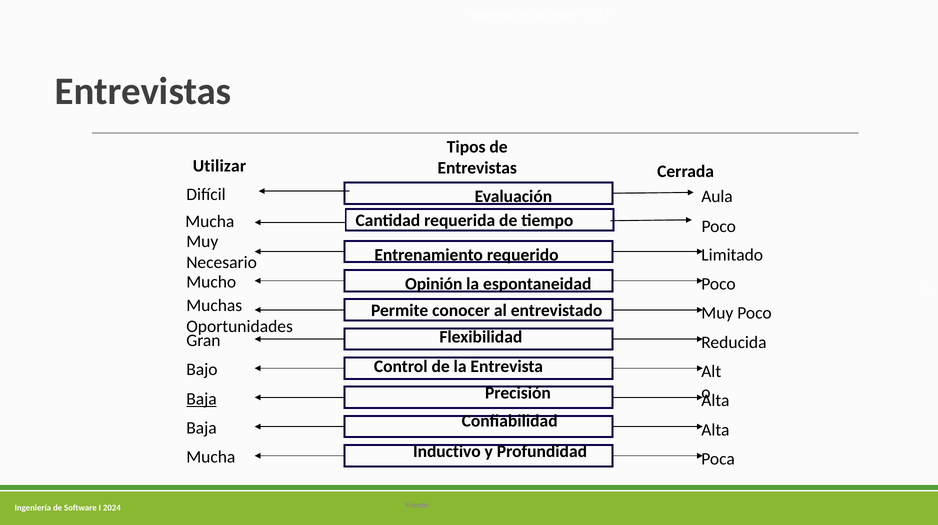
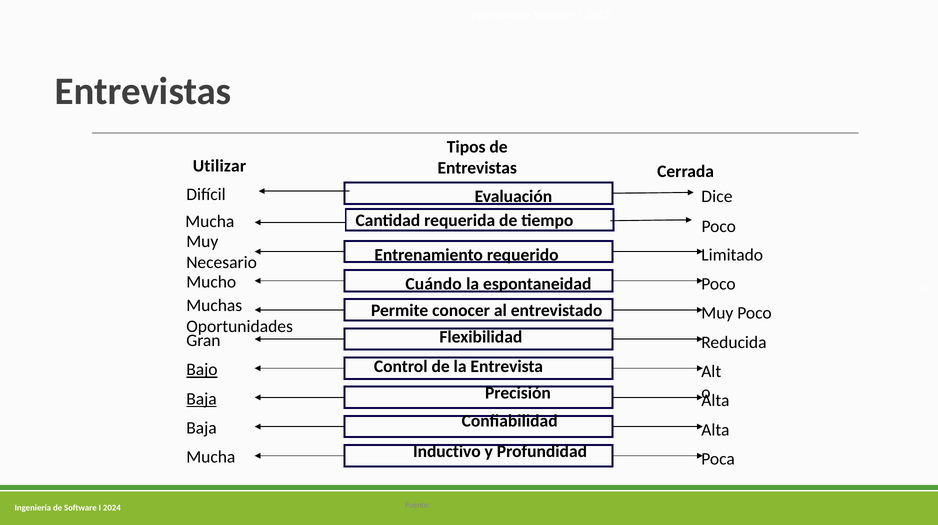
Aula: Aula -> Dice
Opinión: Opinión -> Cuándo
Bajo underline: none -> present
